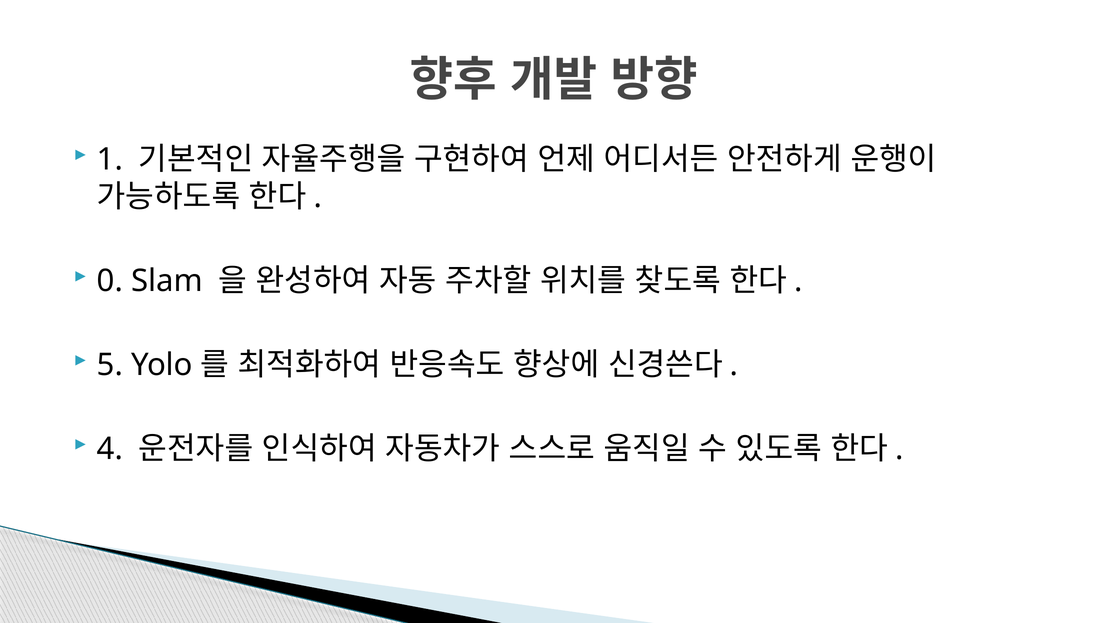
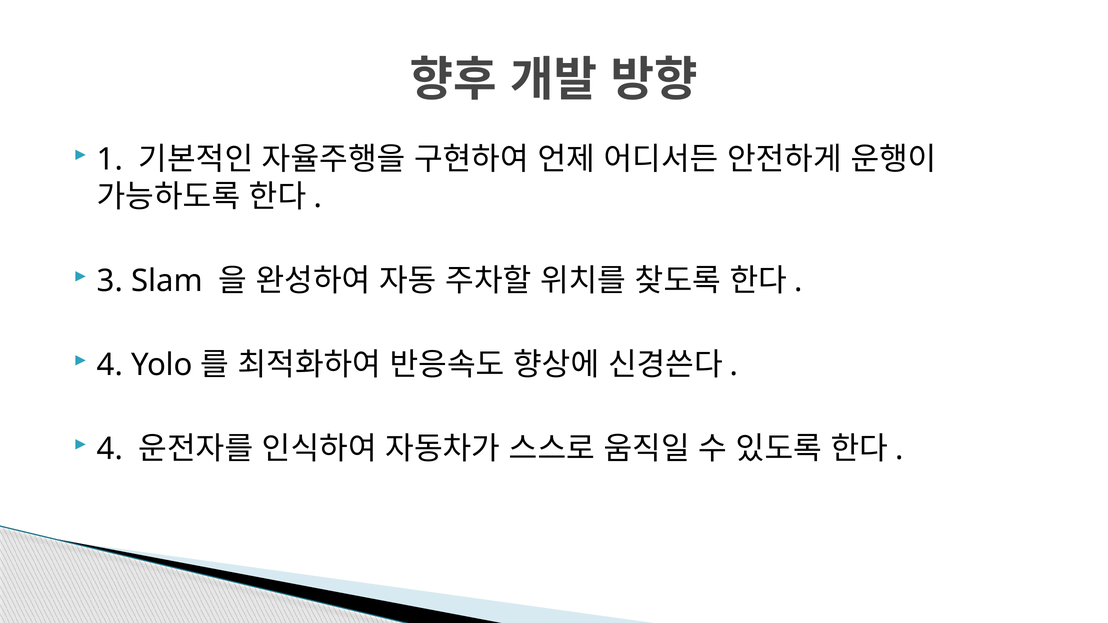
0: 0 -> 3
5 at (110, 365): 5 -> 4
